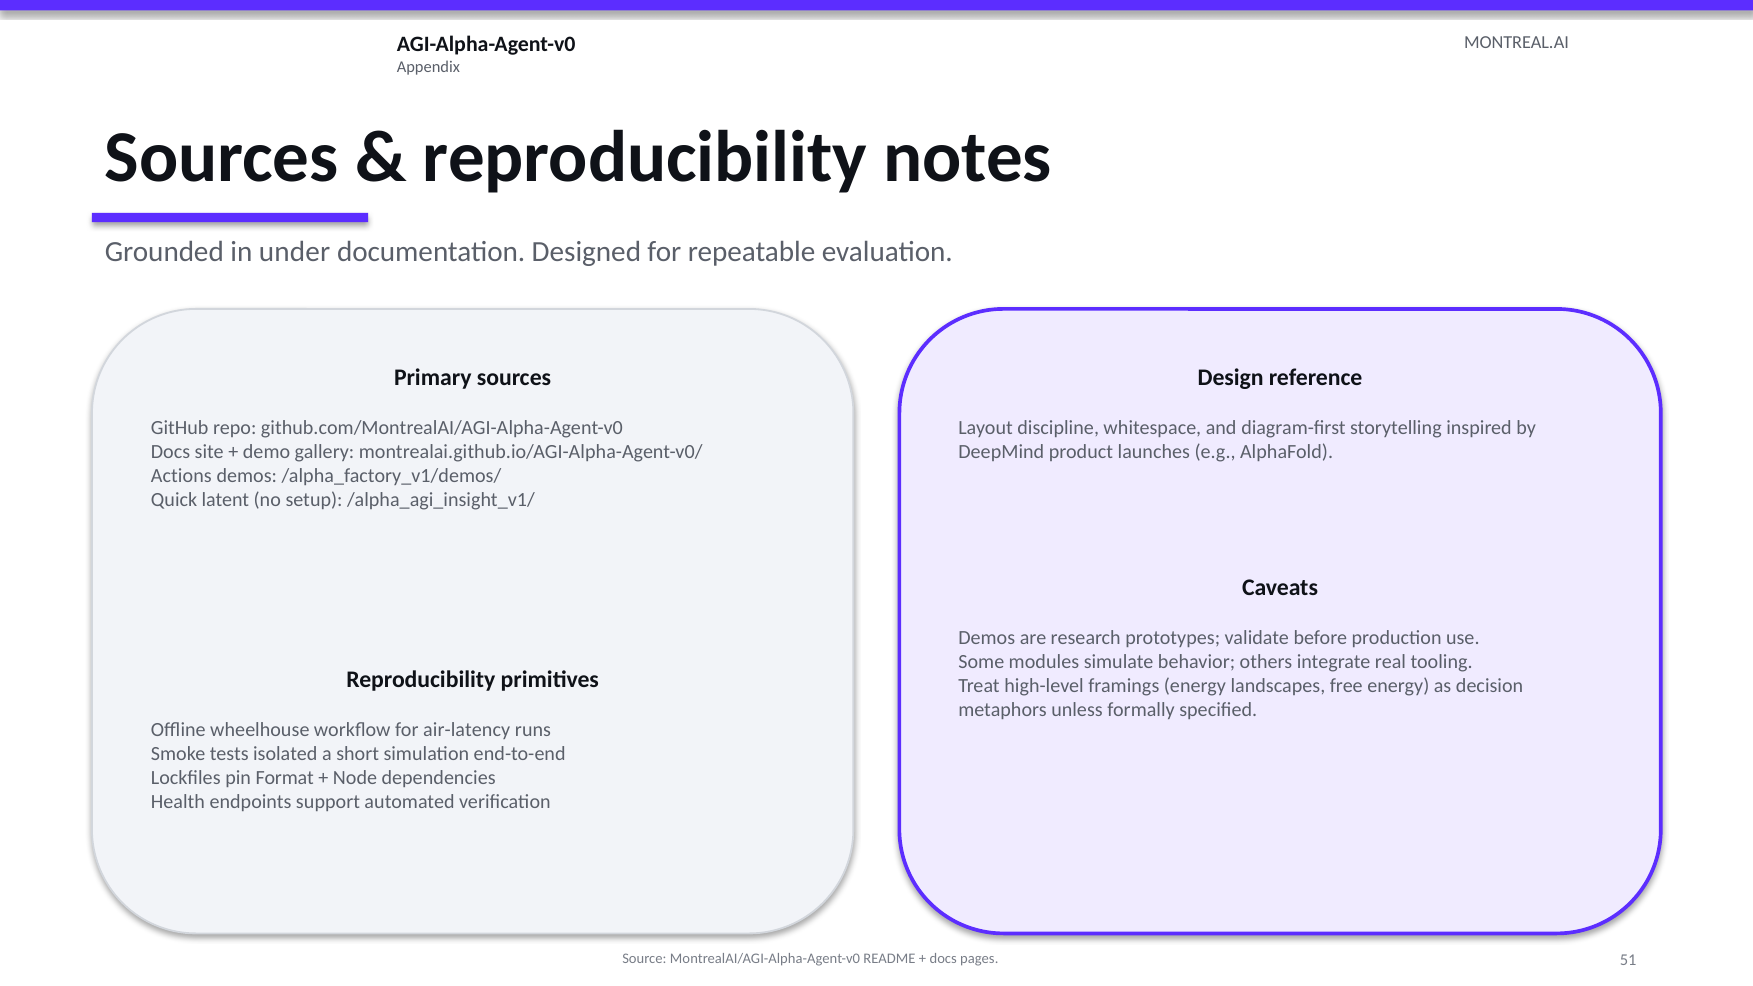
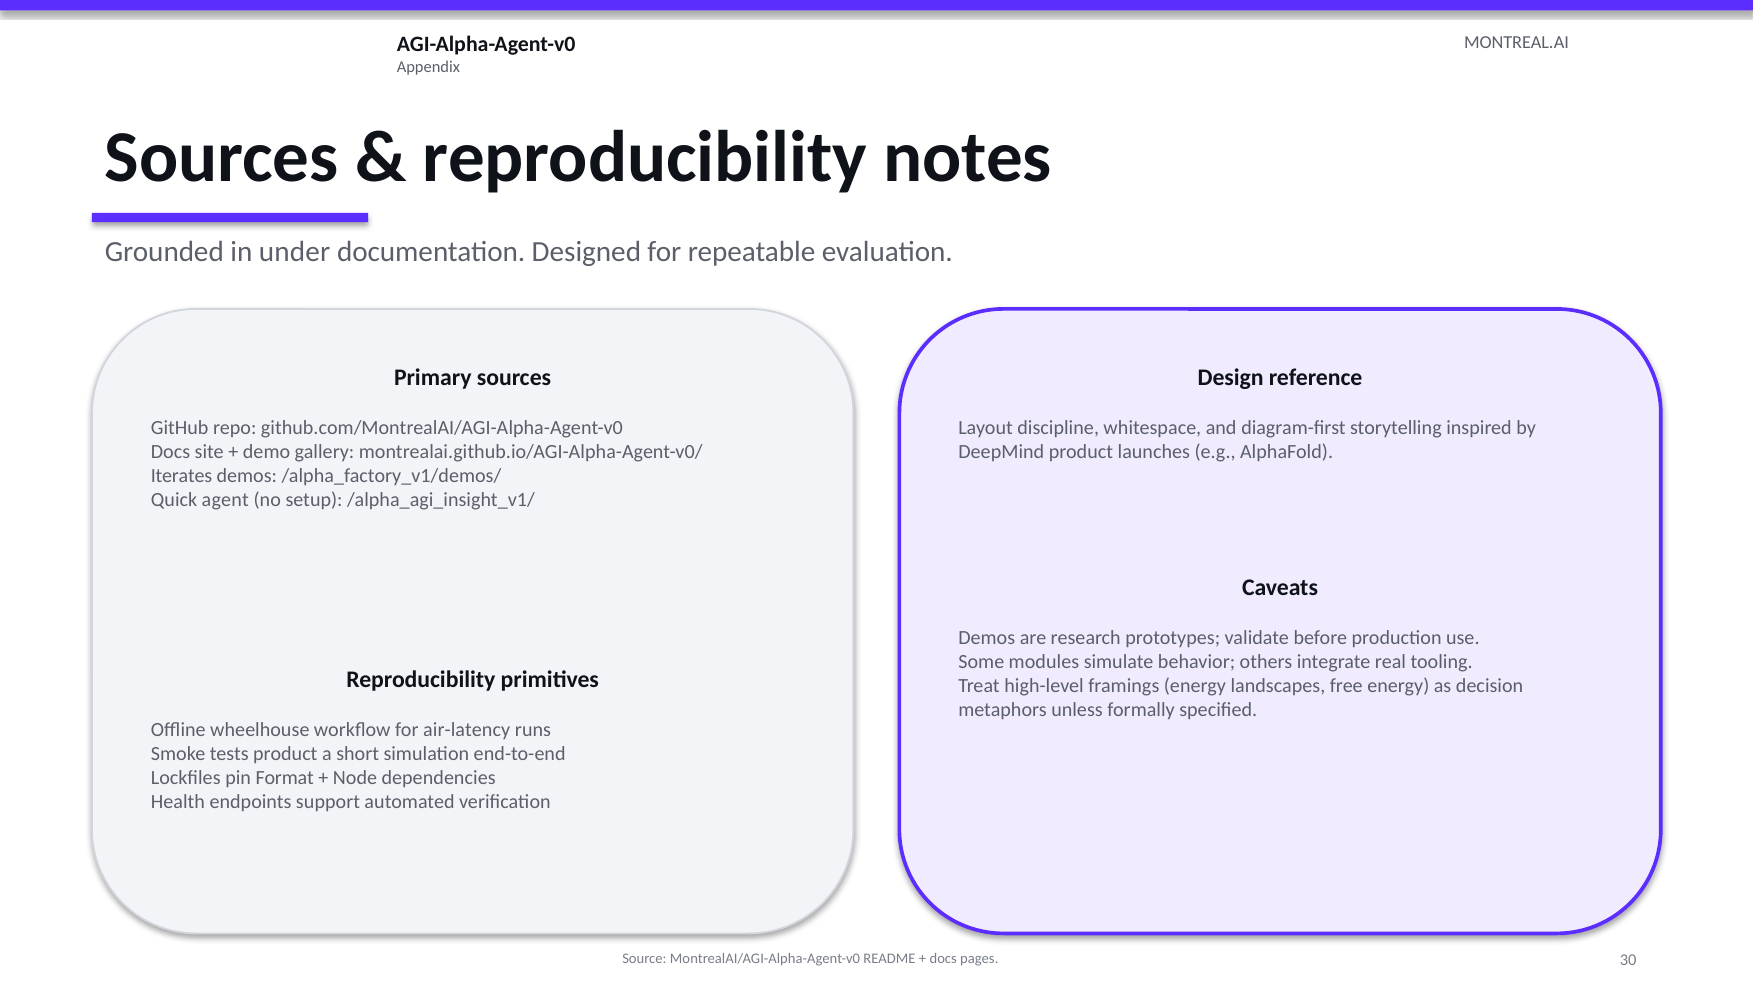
Actions: Actions -> Iterates
latent: latent -> agent
tests isolated: isolated -> product
51: 51 -> 30
